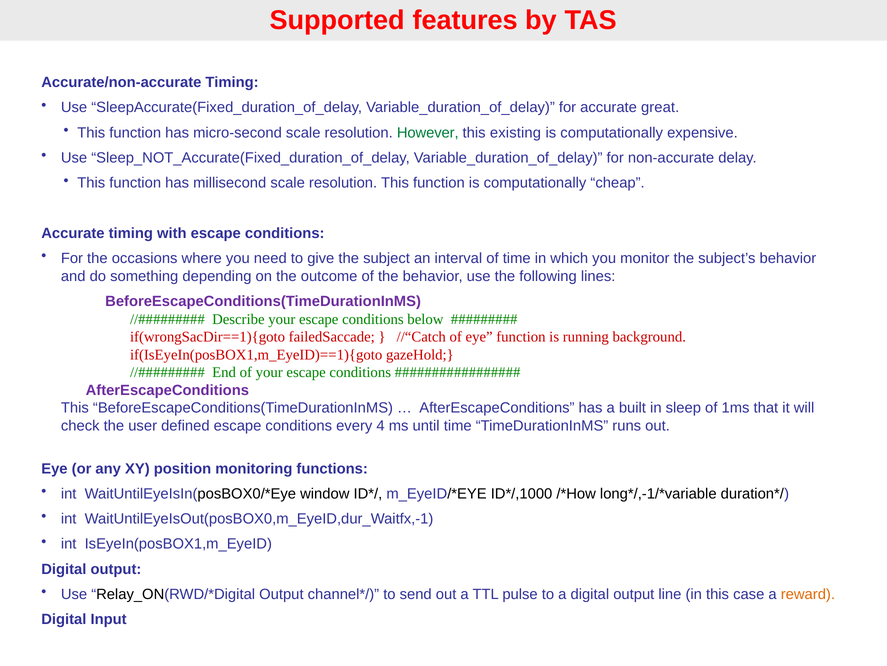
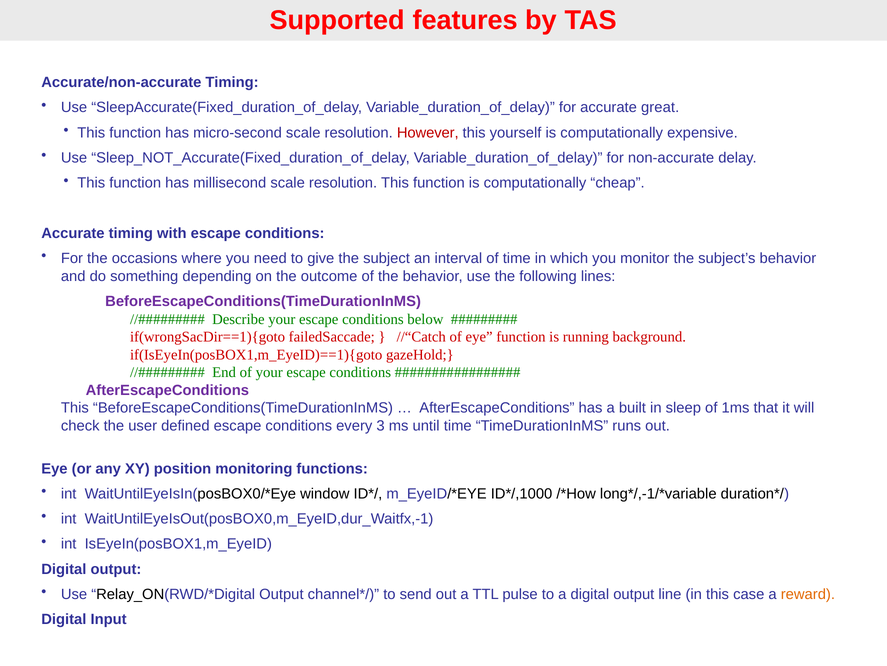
However colour: green -> red
existing: existing -> yourself
4: 4 -> 3
